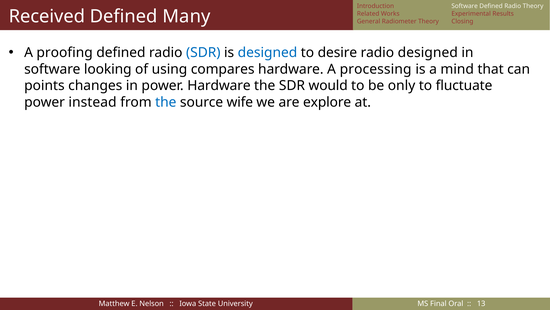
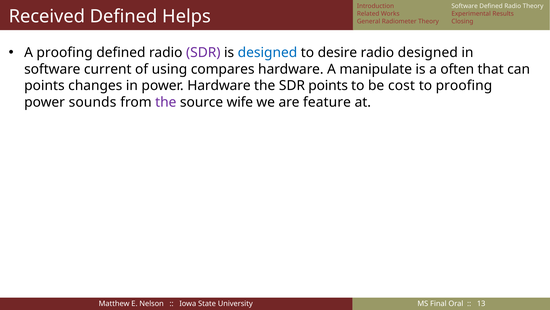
Many: Many -> Helps
SDR at (203, 53) colour: blue -> purple
looking: looking -> current
processing: processing -> manipulate
mind: mind -> often
SDR would: would -> points
only: only -> cost
to fluctuate: fluctuate -> proofing
instead: instead -> sounds
the at (166, 102) colour: blue -> purple
explore: explore -> feature
